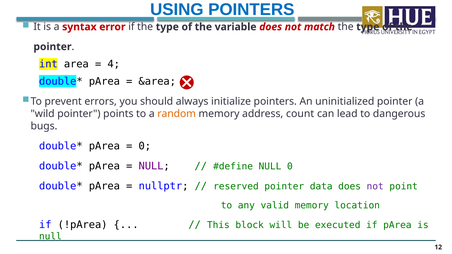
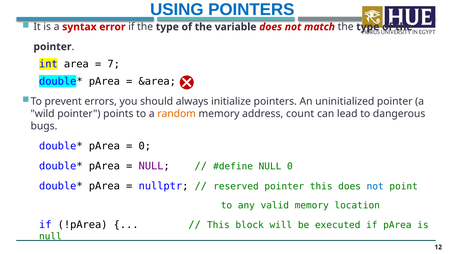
4: 4 -> 7
pointer data: data -> this
not at (375, 186) colour: purple -> blue
